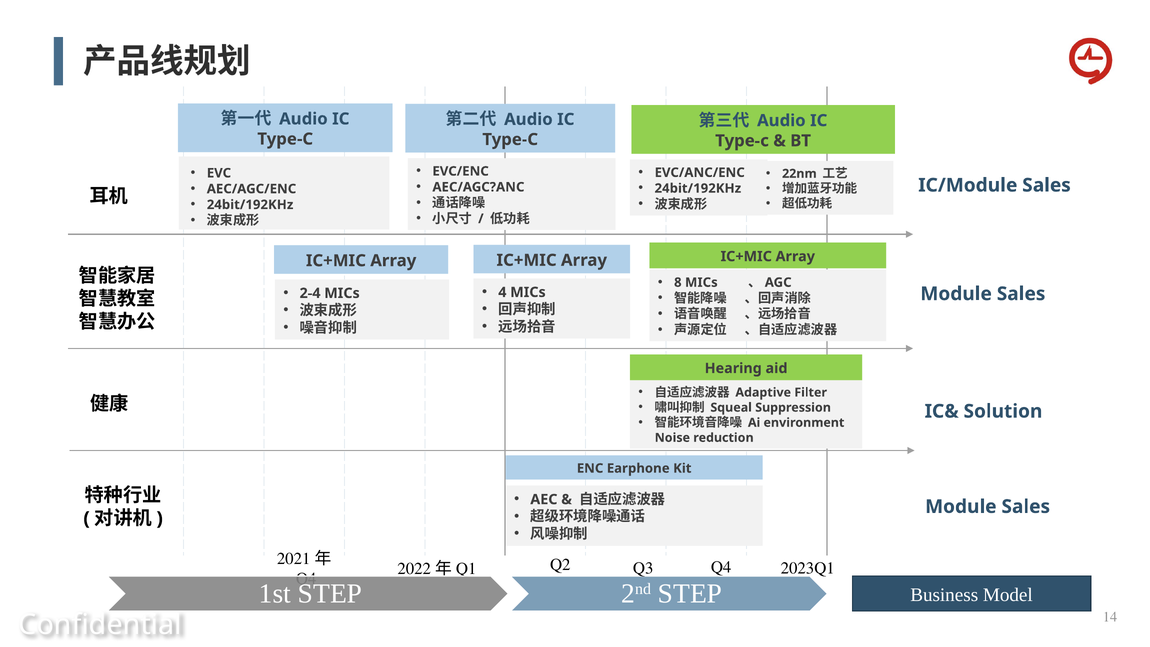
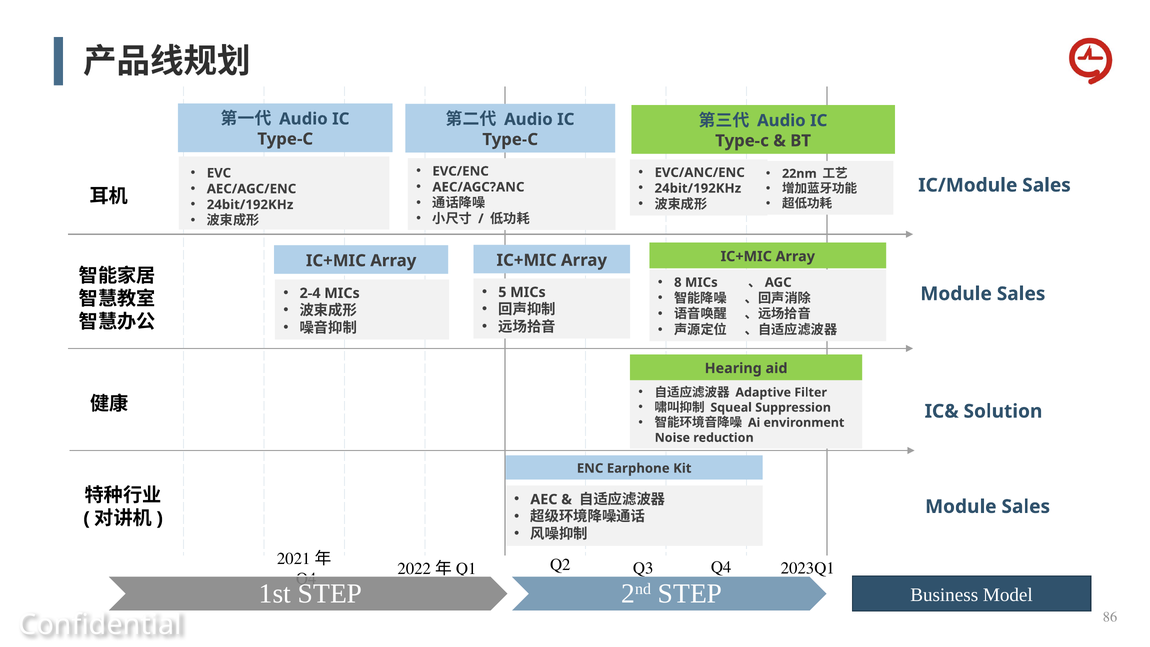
4: 4 -> 5
14: 14 -> 86
